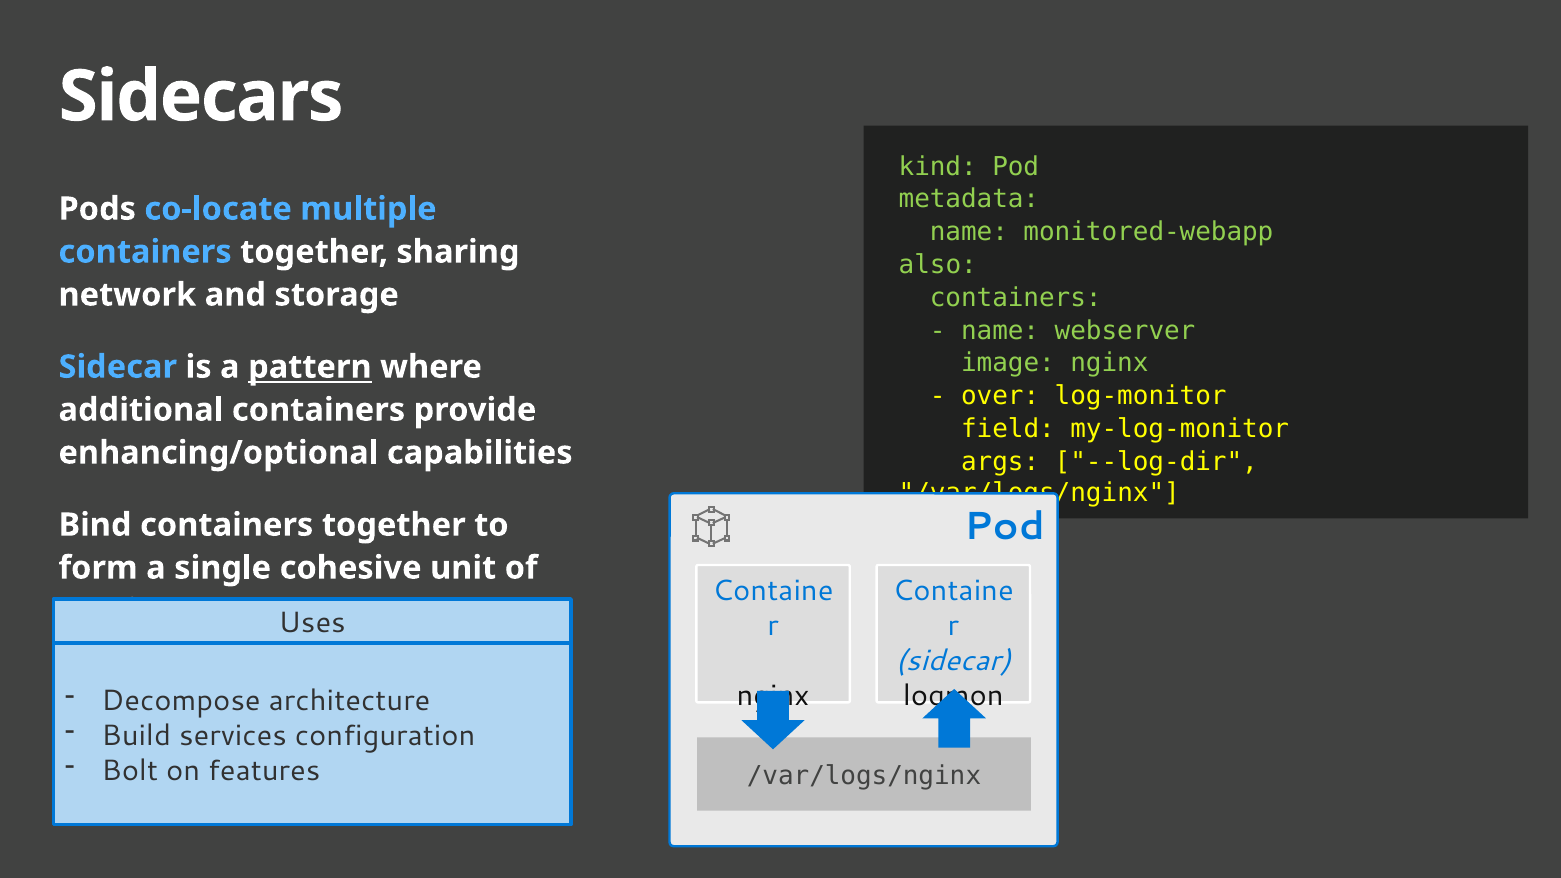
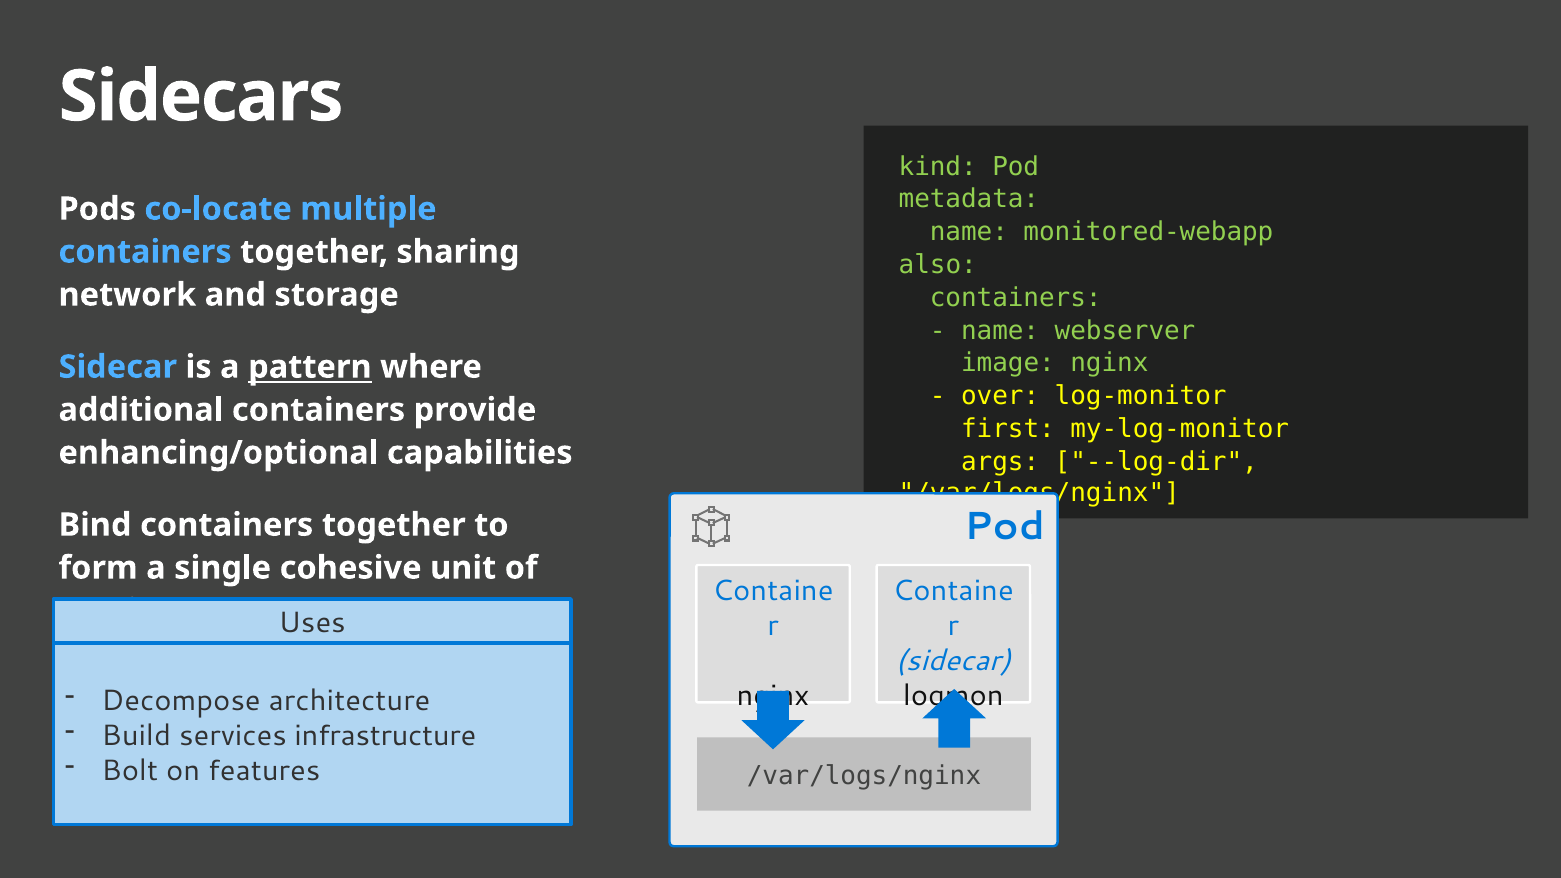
field: field -> first
configuration: configuration -> infrastructure
